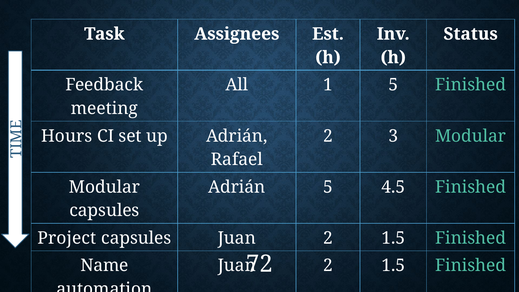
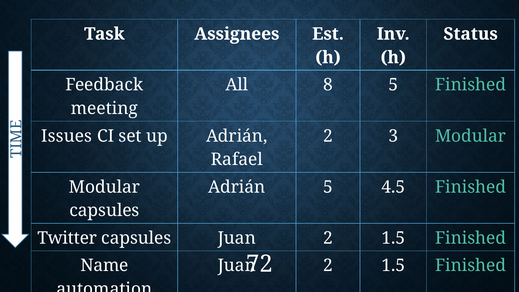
All 1: 1 -> 8
Hours: Hours -> Issues
Project: Project -> Twitter
